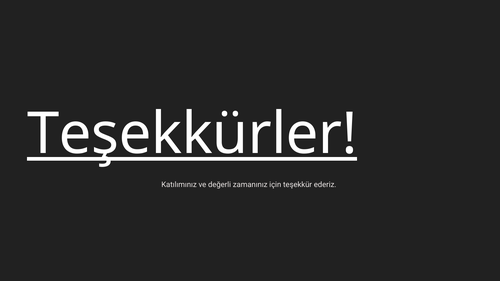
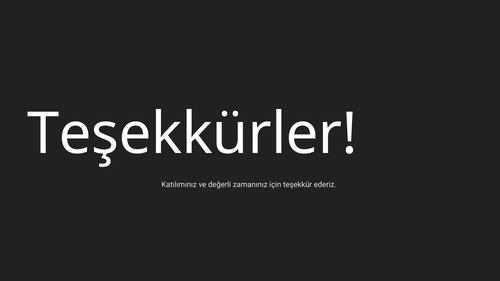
Teşekkürler underline: present -> none
